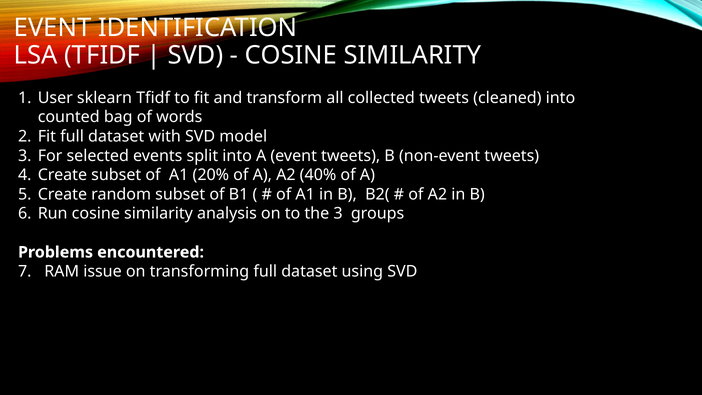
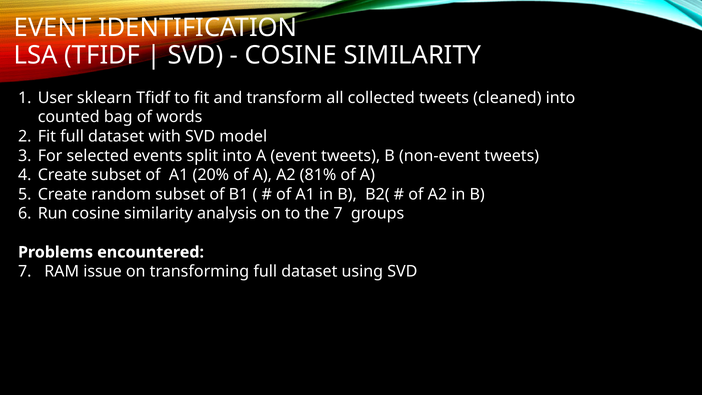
40%: 40% -> 81%
the 3: 3 -> 7
